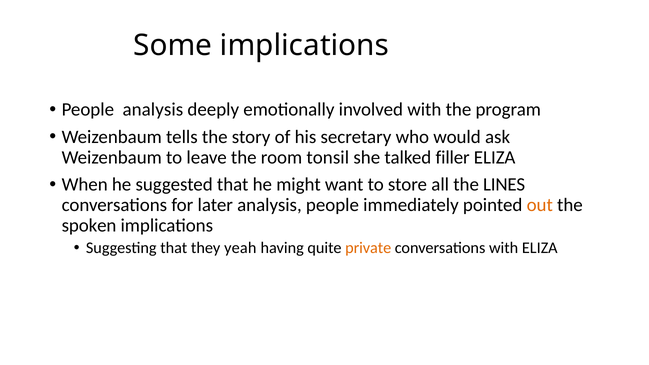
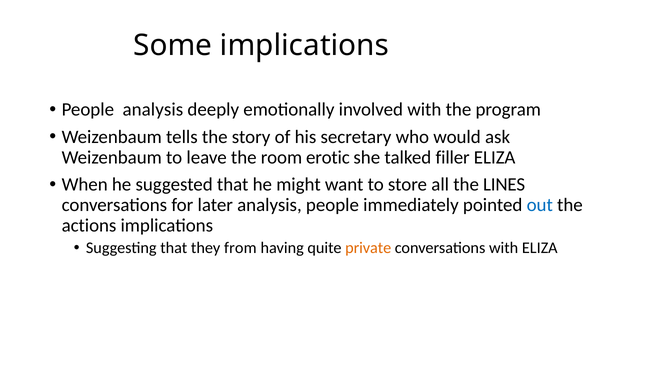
tonsil: tonsil -> erotic
out colour: orange -> blue
spoken: spoken -> actions
yeah: yeah -> from
